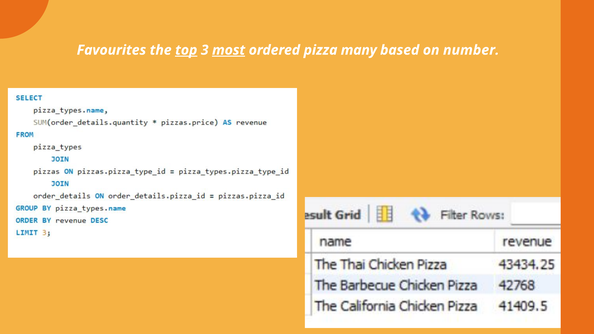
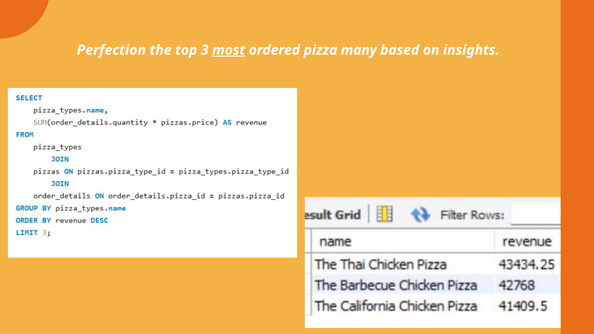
Favourites: Favourites -> Perfection
top underline: present -> none
number: number -> insights
